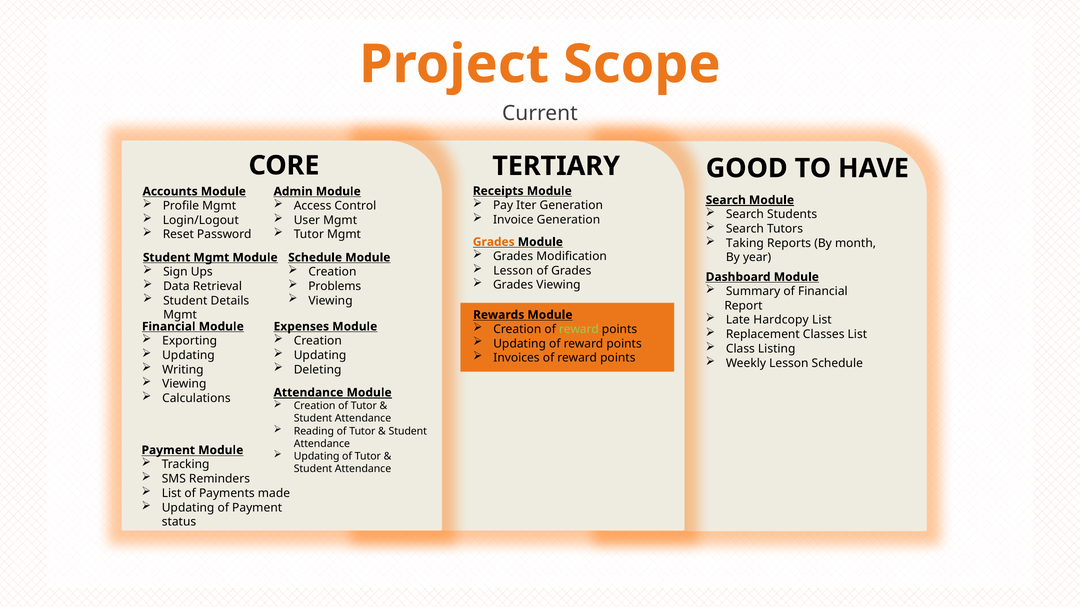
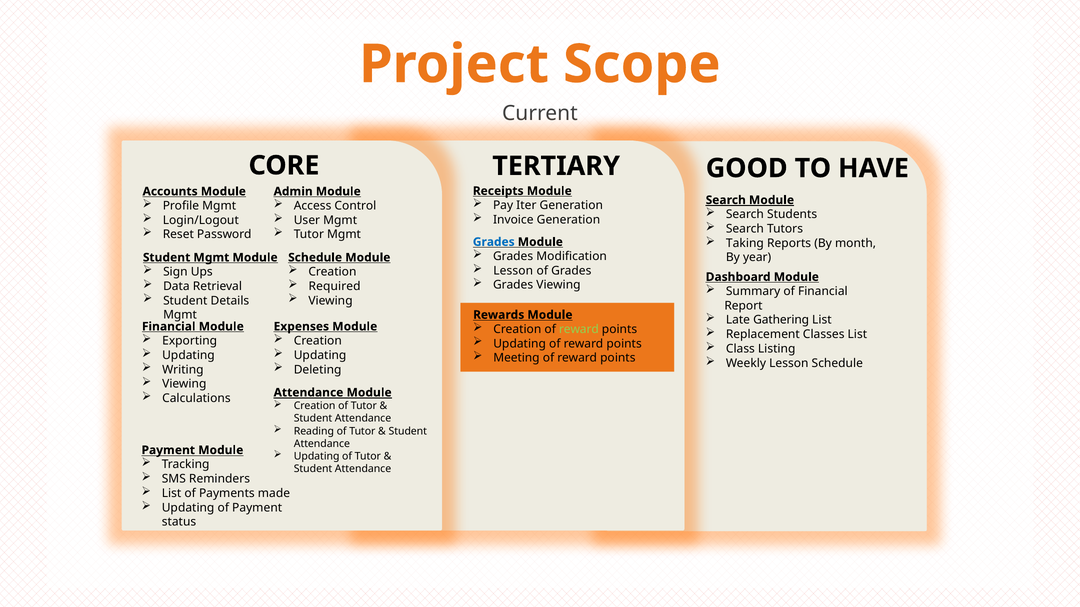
Grades at (494, 242) colour: orange -> blue
Problems: Problems -> Required
Hardcopy: Hardcopy -> Gathering
Invoices: Invoices -> Meeting
